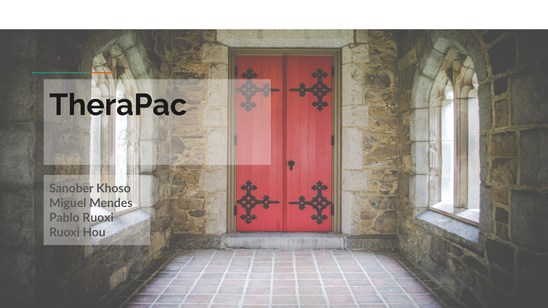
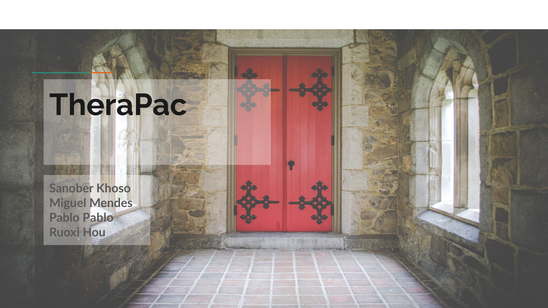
Pablo Ruoxi: Ruoxi -> Pablo
